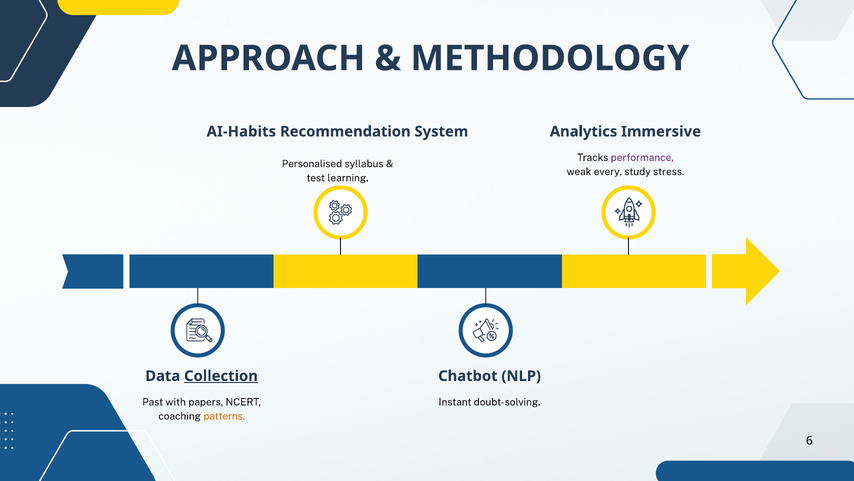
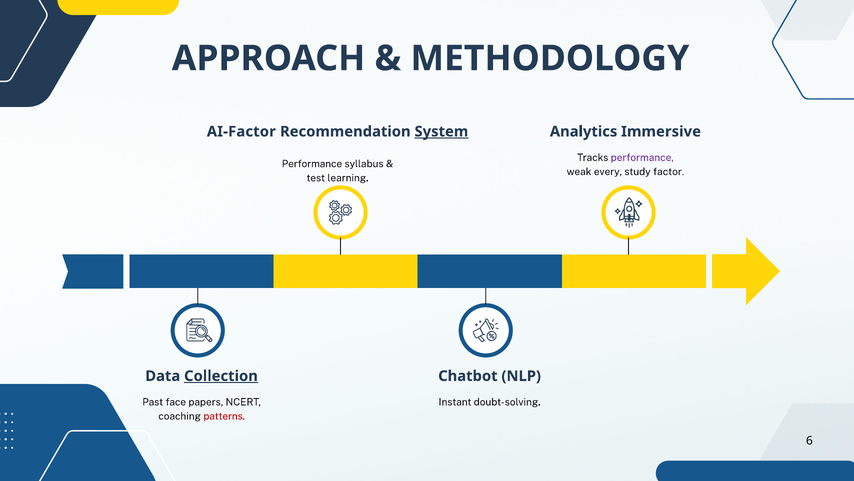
AI-Habits: AI-Habits -> AI-Factor
System underline: none -> present
Personalised at (312, 164): Personalised -> Performance
stress: stress -> factor
with: with -> face
patterns colour: orange -> red
